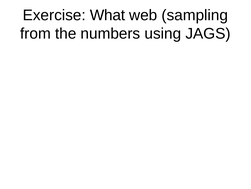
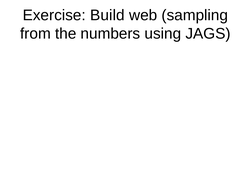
What: What -> Build
